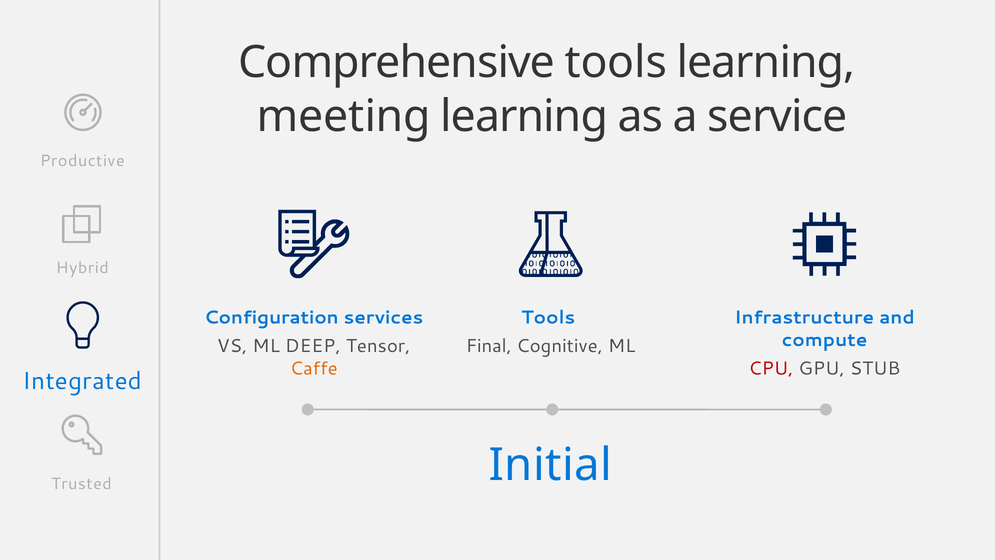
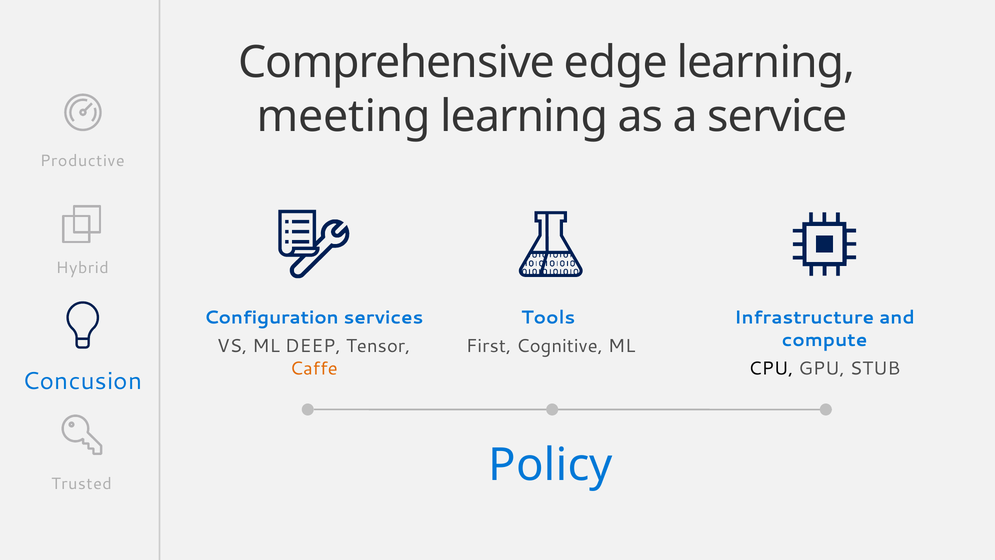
Comprehensive tools: tools -> edge
Final: Final -> First
CPU colour: red -> black
Integrated: Integrated -> Concusion
Initial: Initial -> Policy
